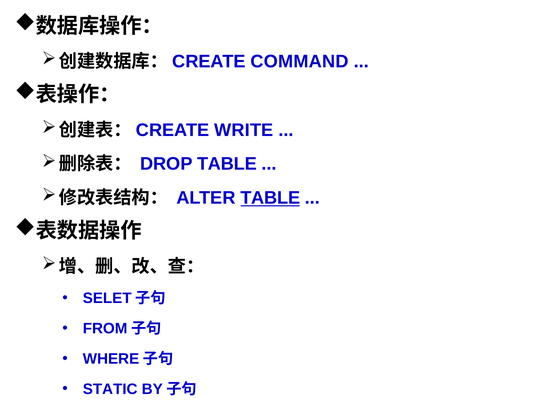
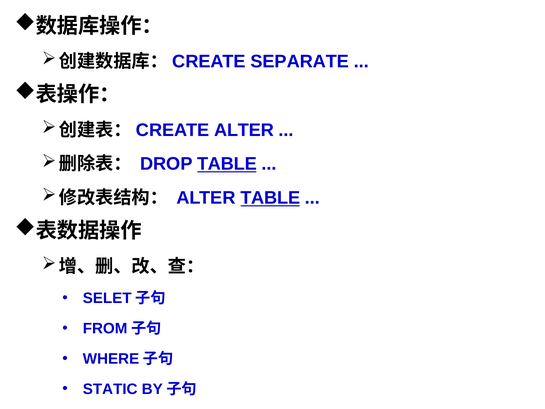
COMMAND: COMMAND -> SEPARATE
WRITE at (244, 130): WRITE -> ALTER
TABLE at (227, 164) underline: none -> present
